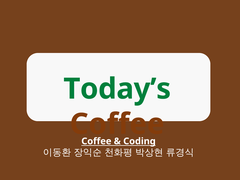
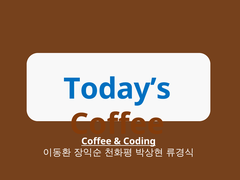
Today’s colour: green -> blue
